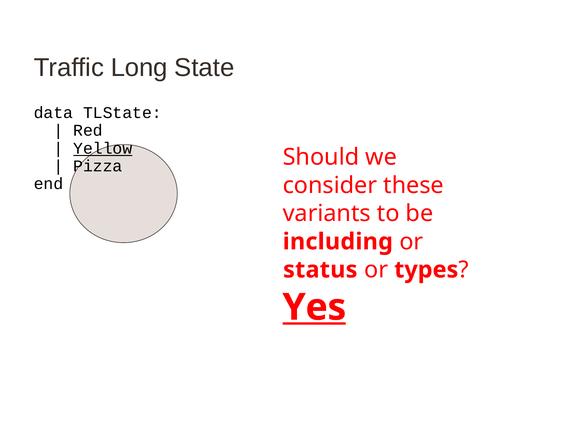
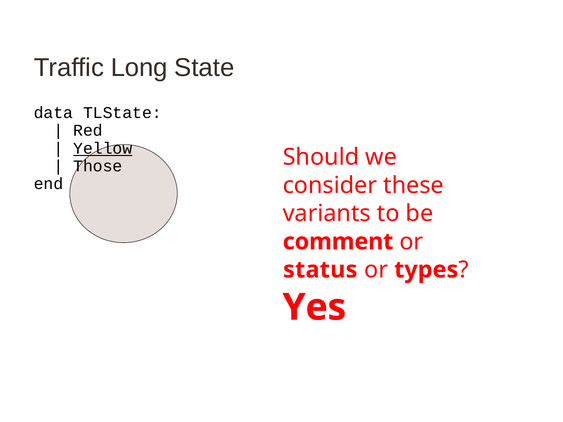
Pizza: Pizza -> Those
including: including -> comment
Yes underline: present -> none
